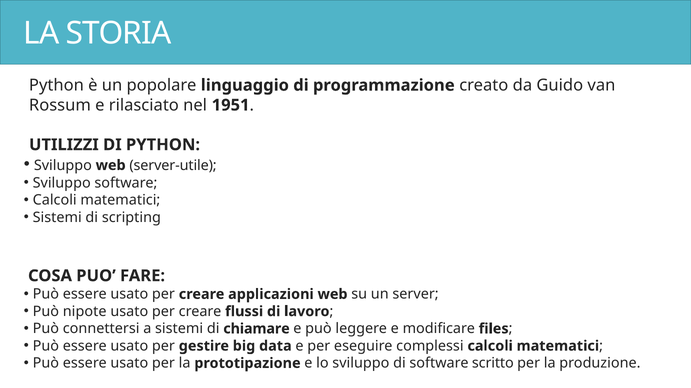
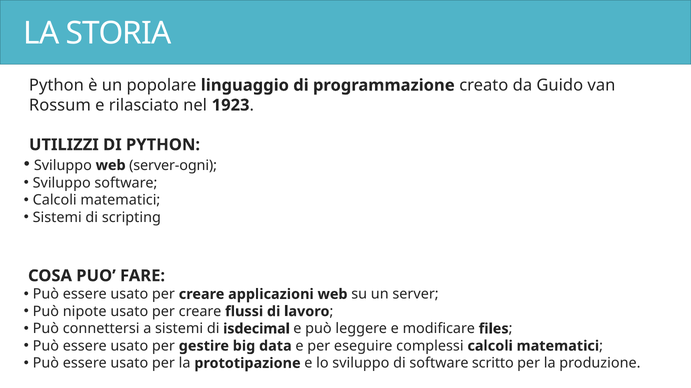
1951: 1951 -> 1923
server-utile: server-utile -> server-ogni
chiamare: chiamare -> isdecimal
